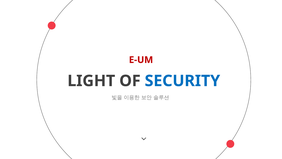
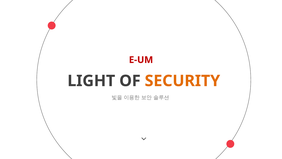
SECURITY colour: blue -> orange
